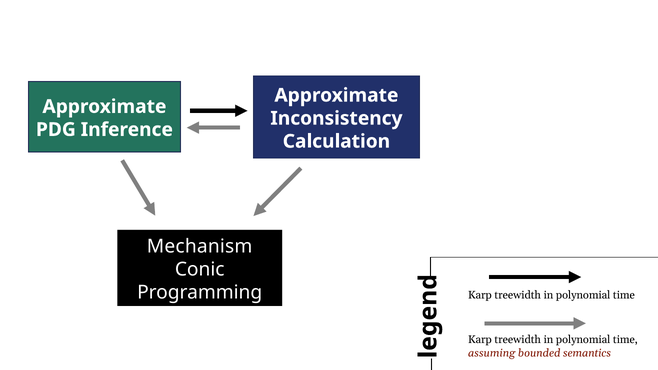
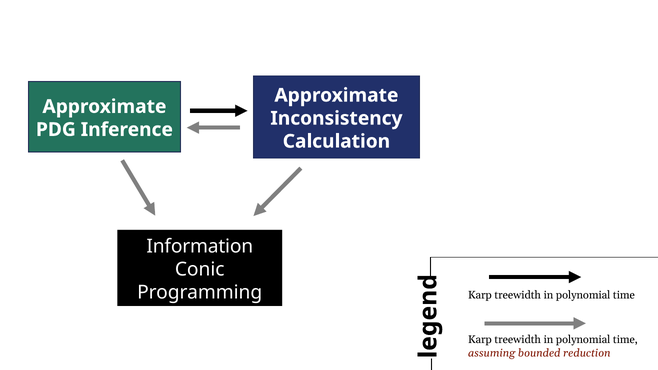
Mechanism: Mechanism -> Information
semantics: semantics -> reduction
